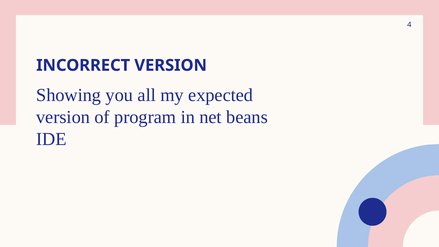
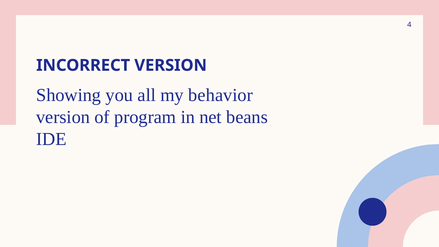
expected: expected -> behavior
